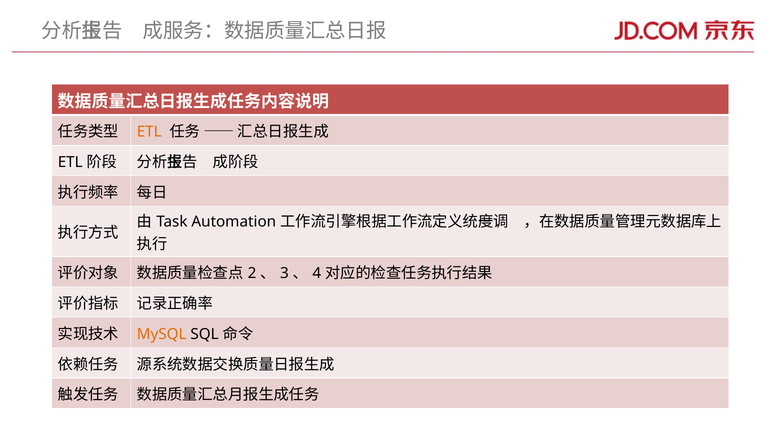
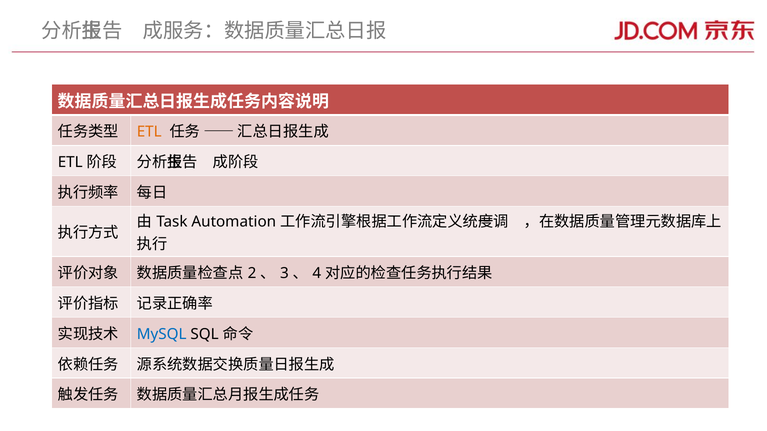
MySQL colour: orange -> blue
